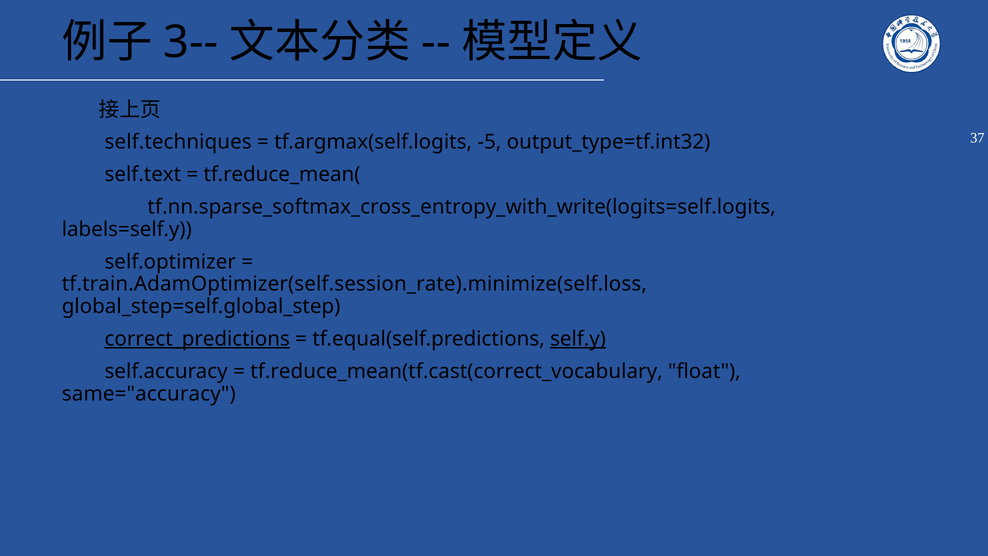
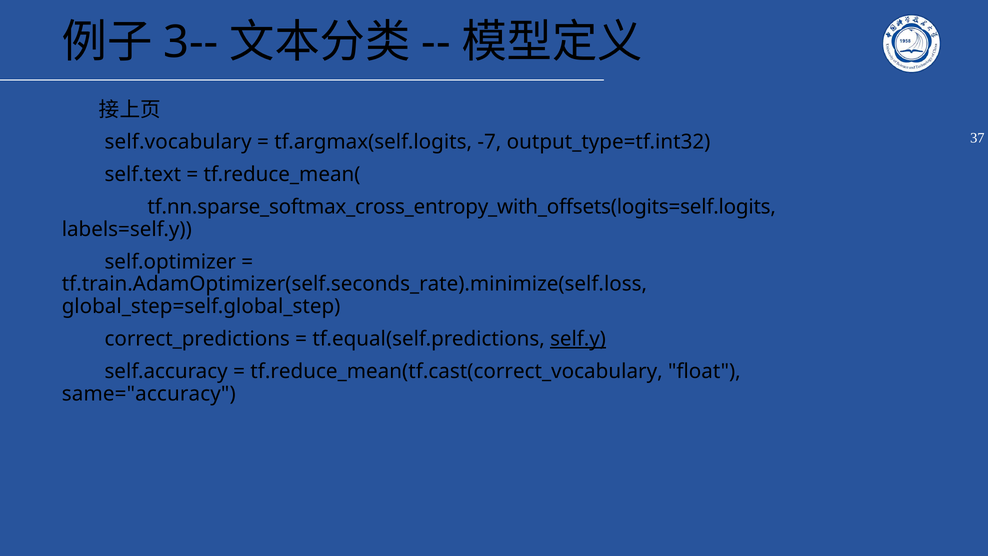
self.techniques: self.techniques -> self.vocabulary
-5: -5 -> -7
tf.nn.sparse_softmax_cross_entropy_with_write(logits=self.logits: tf.nn.sparse_softmax_cross_entropy_with_write(logits=self.logits -> tf.nn.sparse_softmax_cross_entropy_with_offsets(logits=self.logits
tf.train.AdamOptimizer(self.session_rate).minimize(self.loss: tf.train.AdamOptimizer(self.session_rate).minimize(self.loss -> tf.train.AdamOptimizer(self.seconds_rate).minimize(self.loss
correct_predictions underline: present -> none
